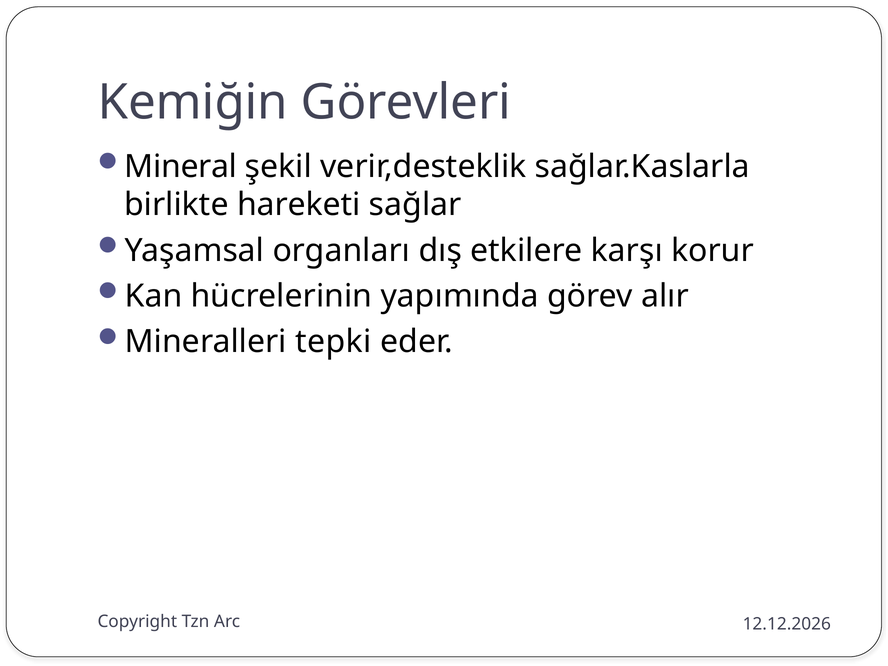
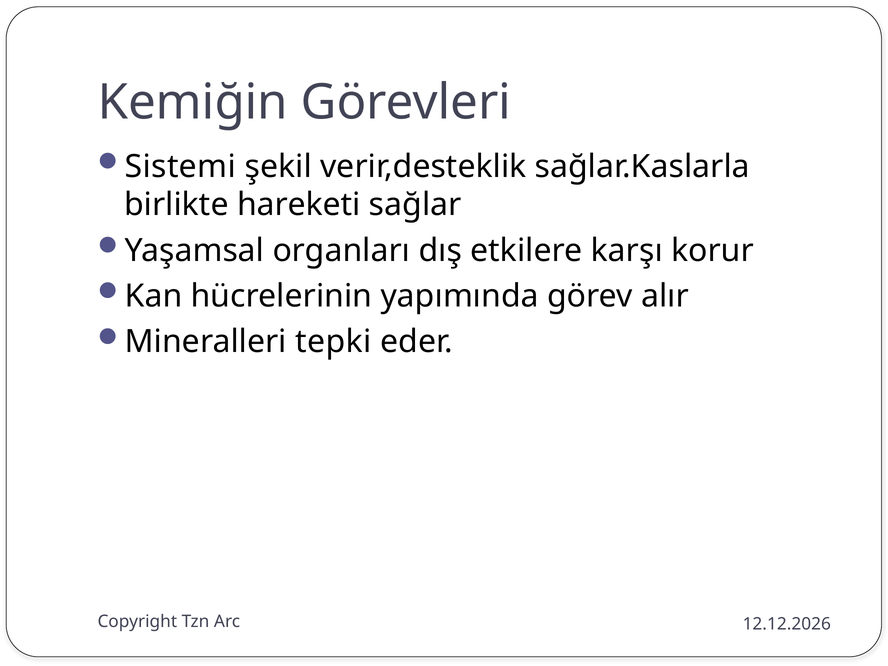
Mineral: Mineral -> Sistemi
